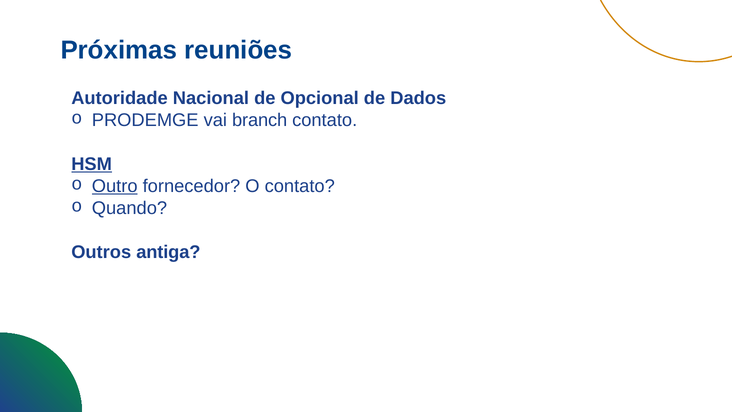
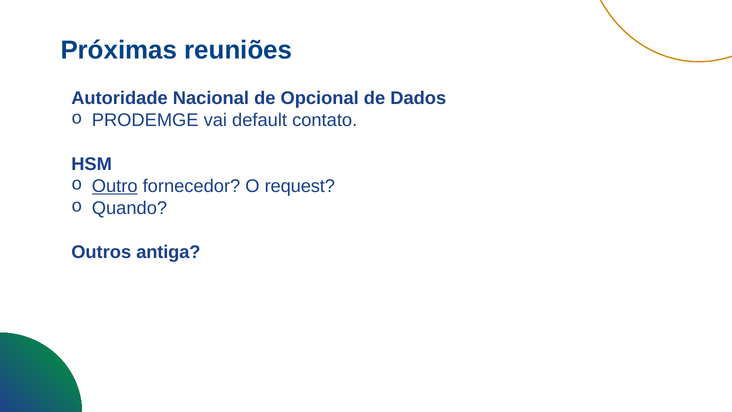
branch: branch -> default
HSM underline: present -> none
O contato: contato -> request
